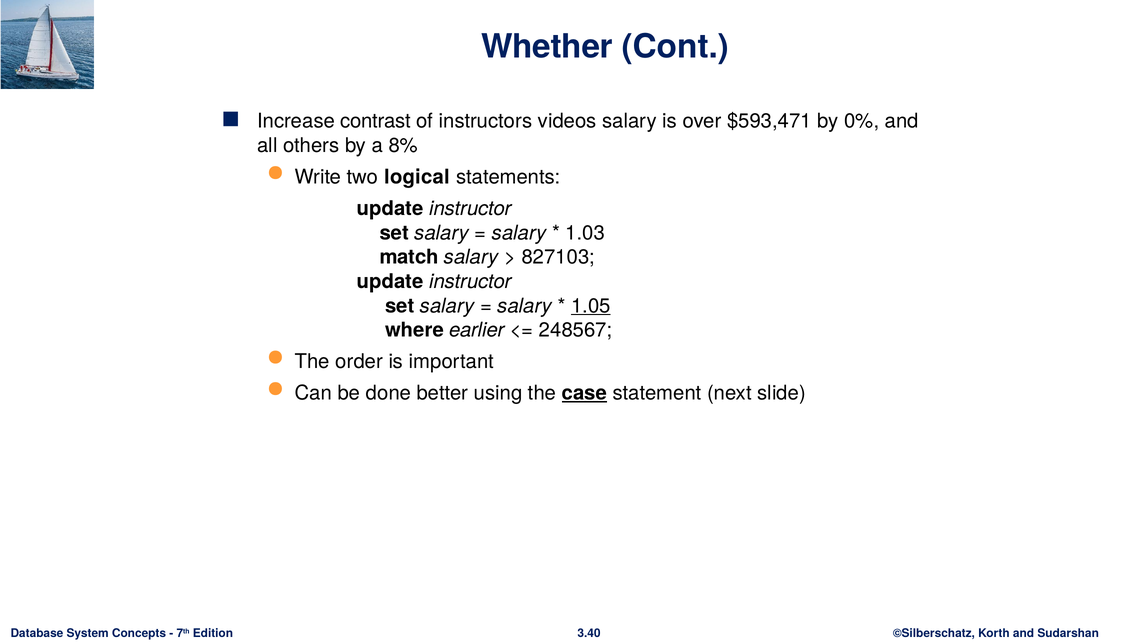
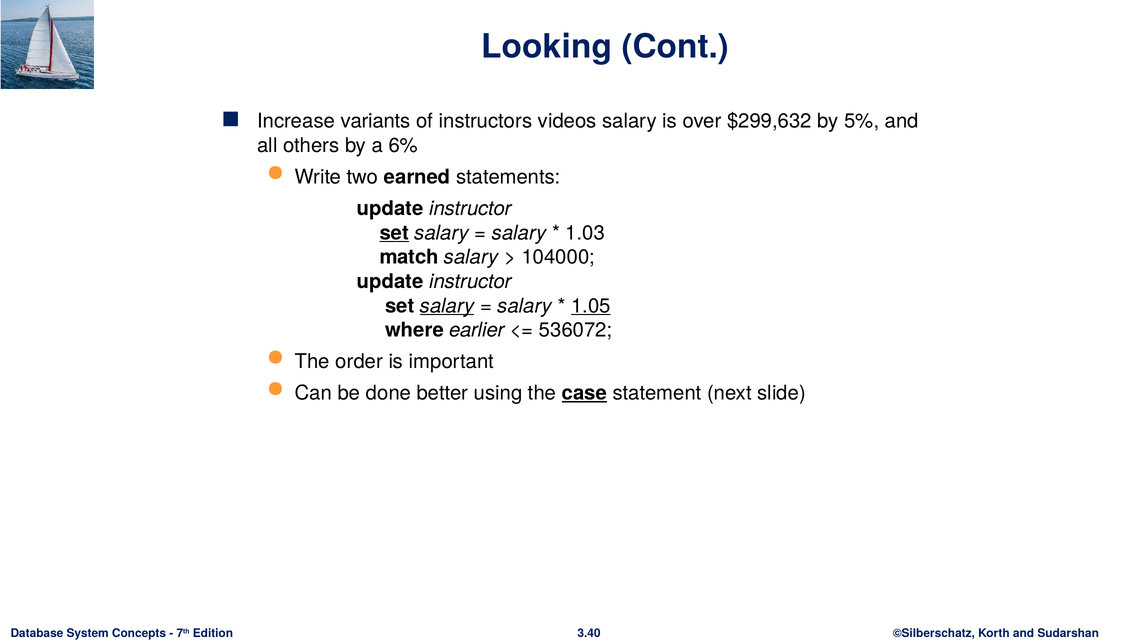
Whether: Whether -> Looking
contrast: contrast -> variants
$593,471: $593,471 -> $299,632
0%: 0% -> 5%
8%: 8% -> 6%
logical: logical -> earned
set at (394, 233) underline: none -> present
827103: 827103 -> 104000
salary at (447, 306) underline: none -> present
248567: 248567 -> 536072
